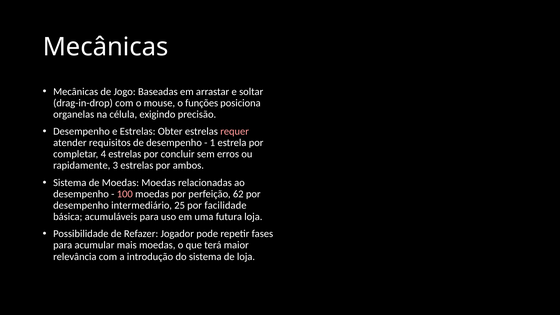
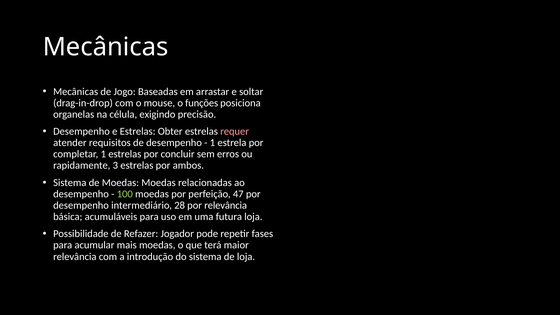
completar 4: 4 -> 1
100 colour: pink -> light green
62: 62 -> 47
25: 25 -> 28
por facilidade: facilidade -> relevância
